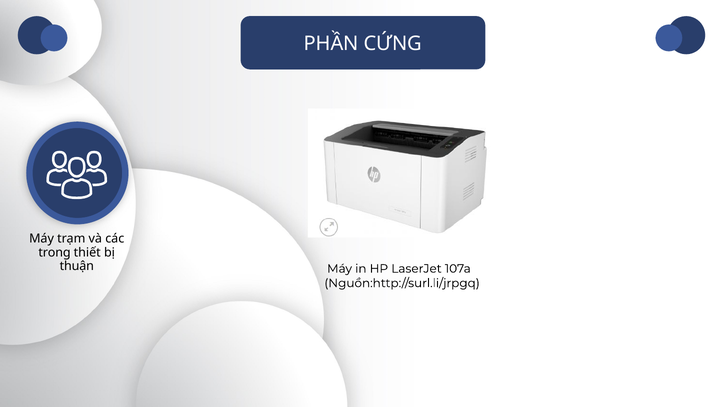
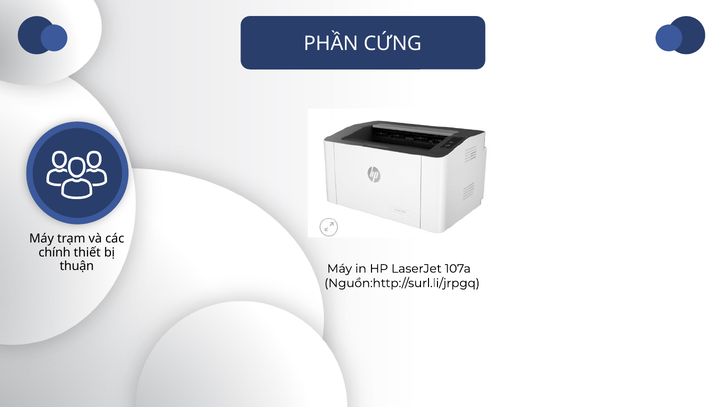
trong: trong -> chính
